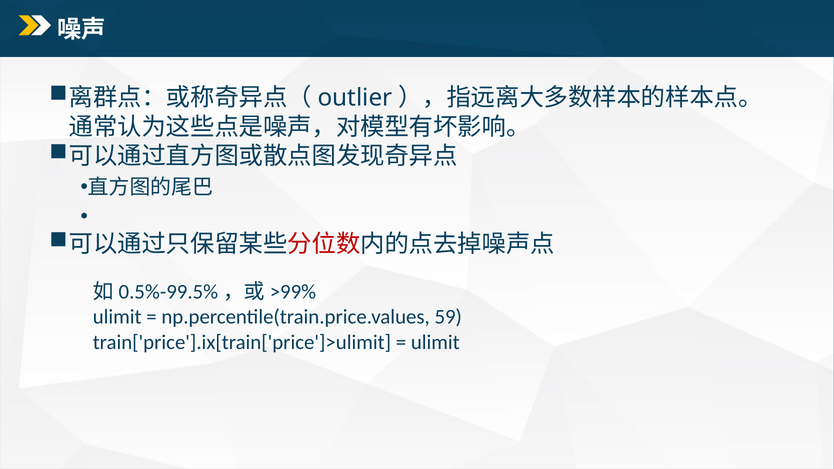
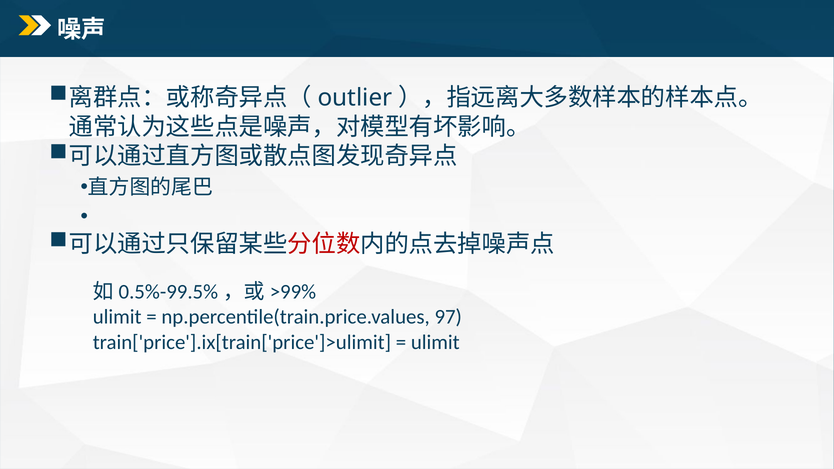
59: 59 -> 97
